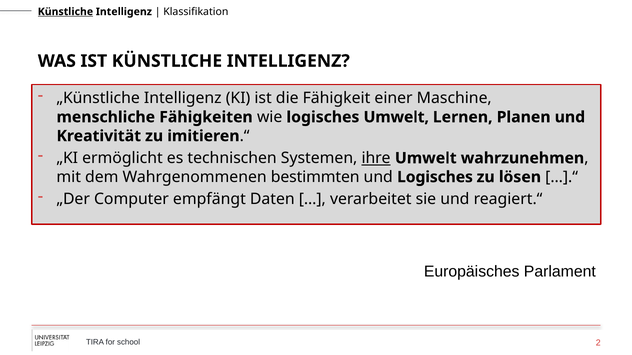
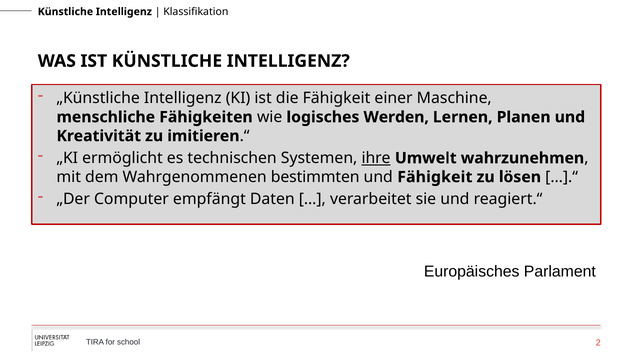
Künstliche at (65, 12) underline: present -> none
logisches Umwelt: Umwelt -> Werden
und Logisches: Logisches -> Fähigkeit
